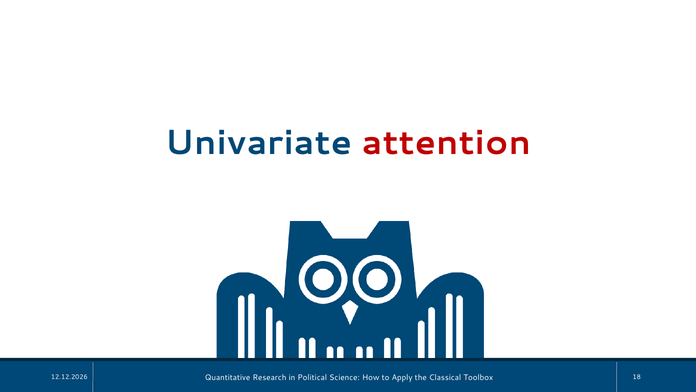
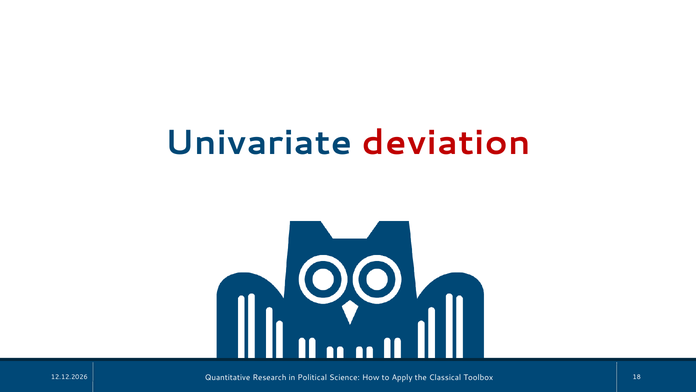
attention: attention -> deviation
